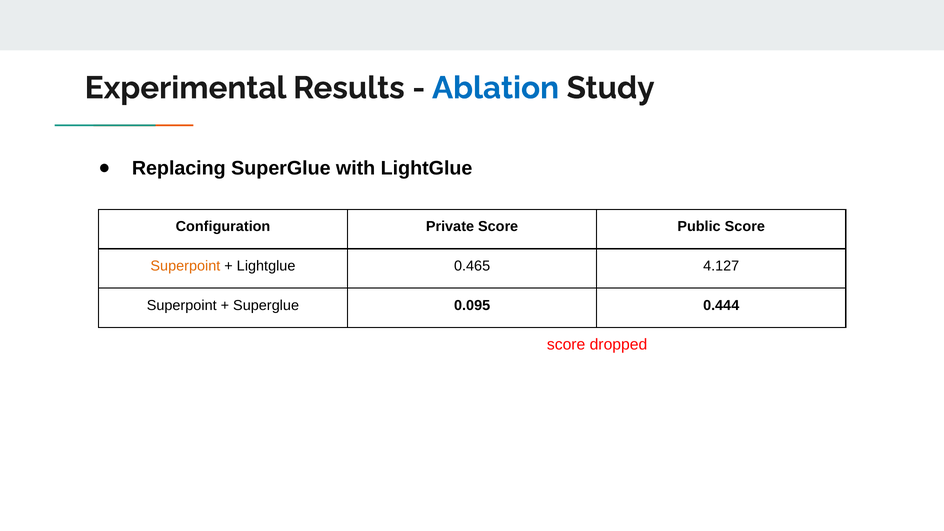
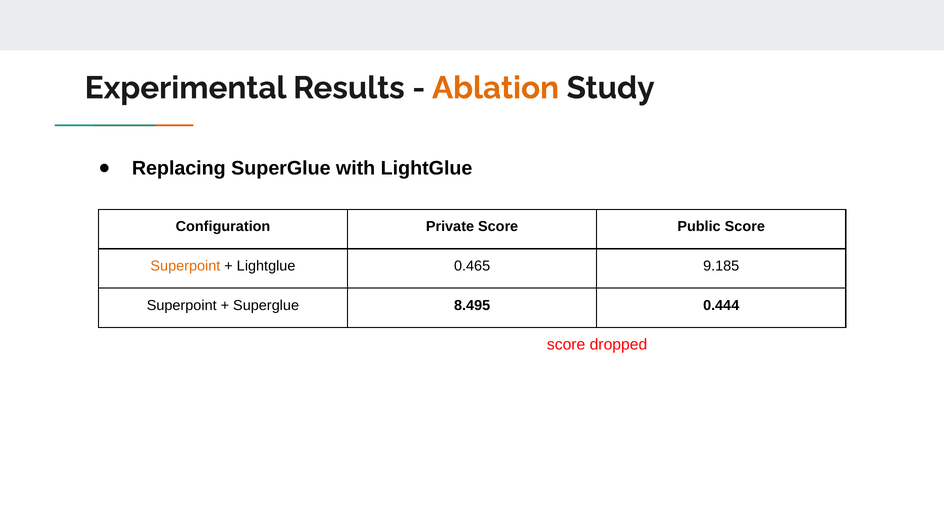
Ablation colour: blue -> orange
4.127: 4.127 -> 9.185
0.095: 0.095 -> 8.495
